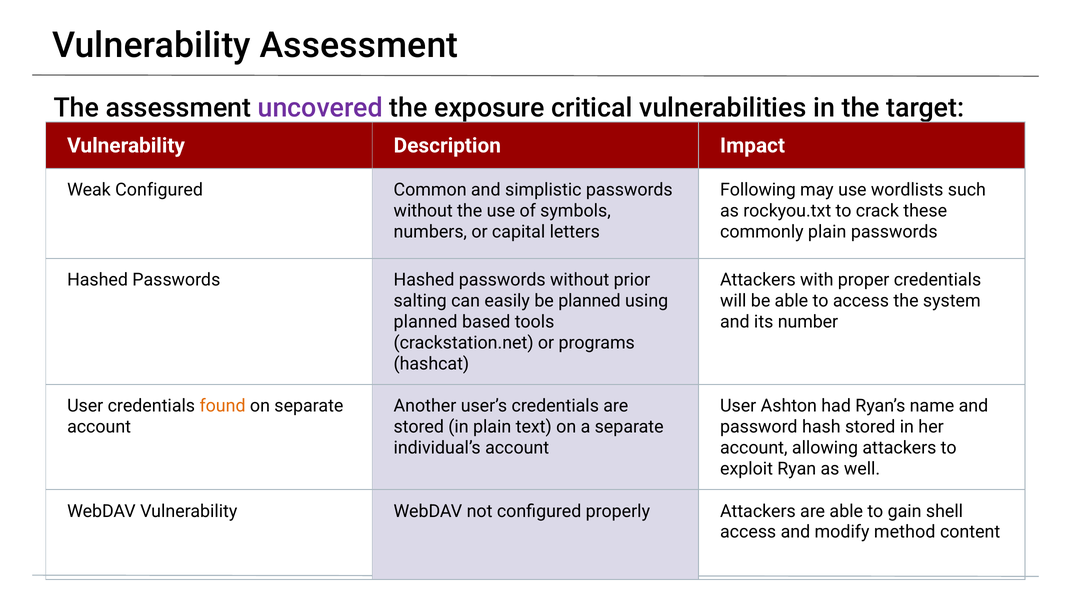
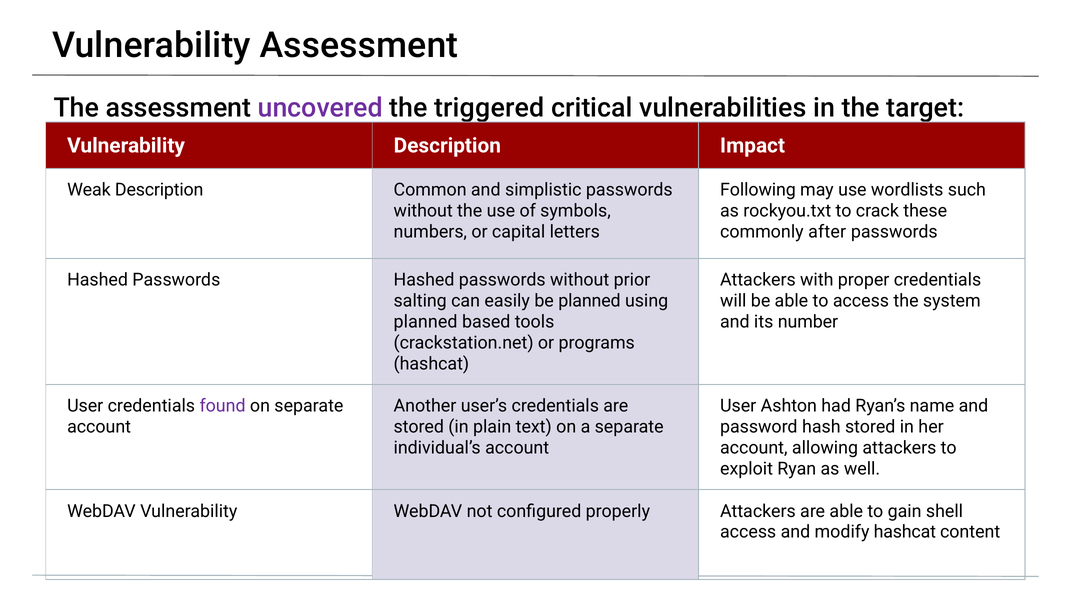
exposure: exposure -> triggered
Weak Configured: Configured -> Description
commonly plain: plain -> after
found colour: orange -> purple
modify method: method -> hashcat
